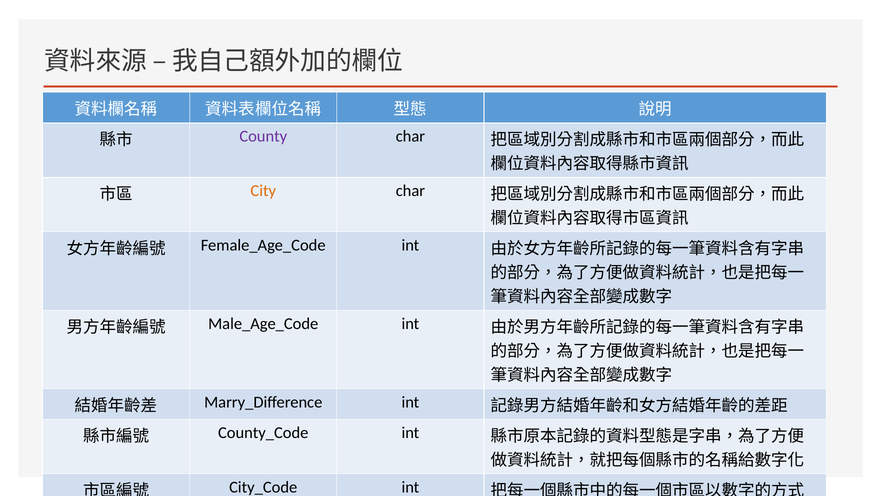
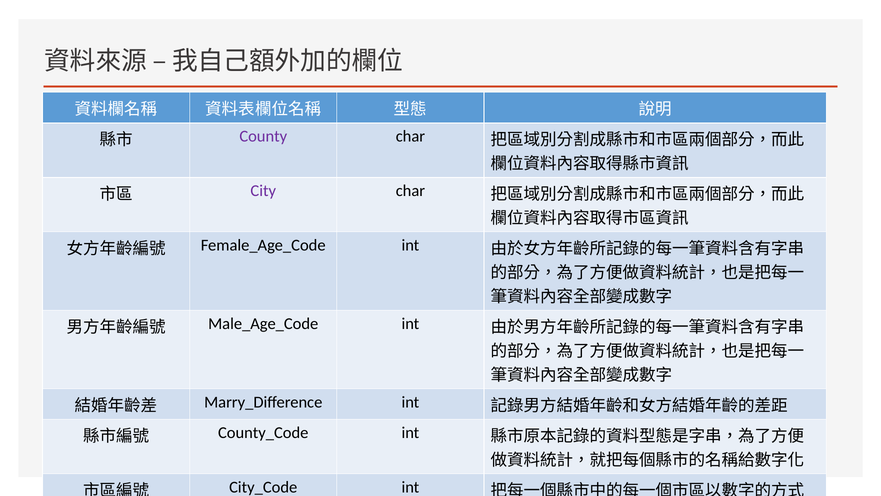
City colour: orange -> purple
